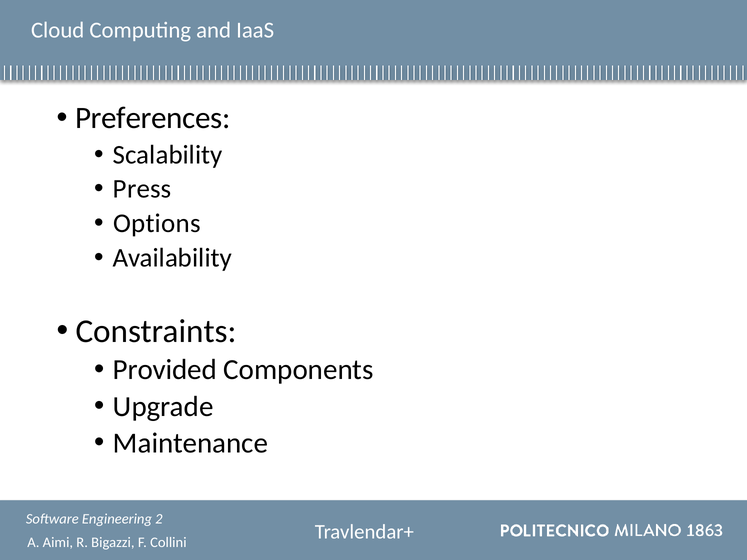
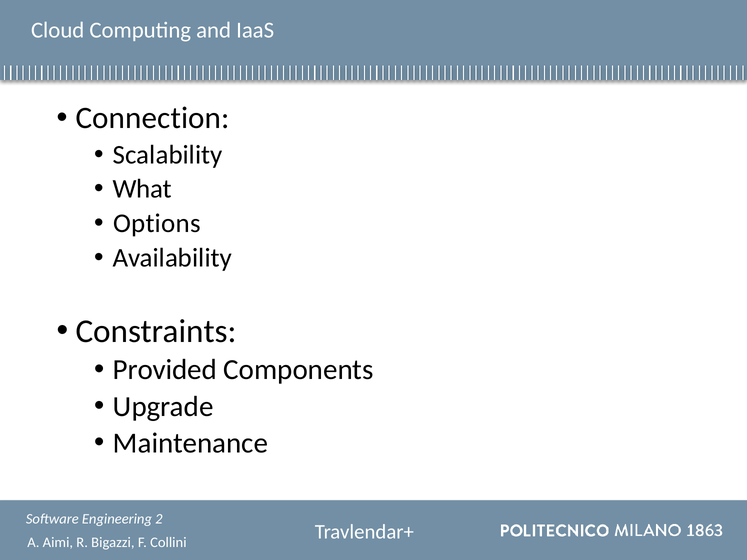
Preferences: Preferences -> Connection
Press: Press -> What
